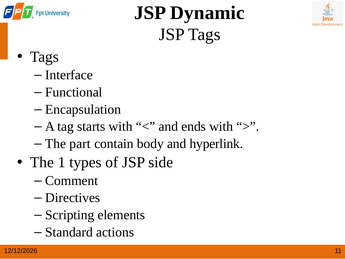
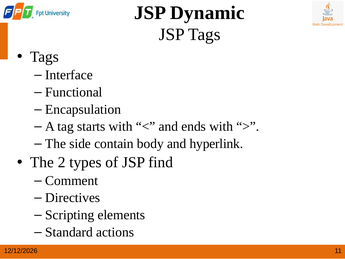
part: part -> side
1: 1 -> 2
side: side -> find
